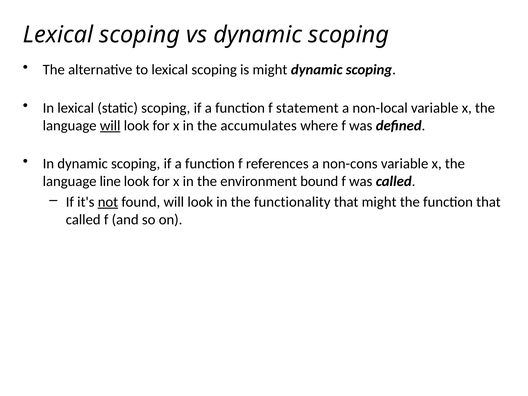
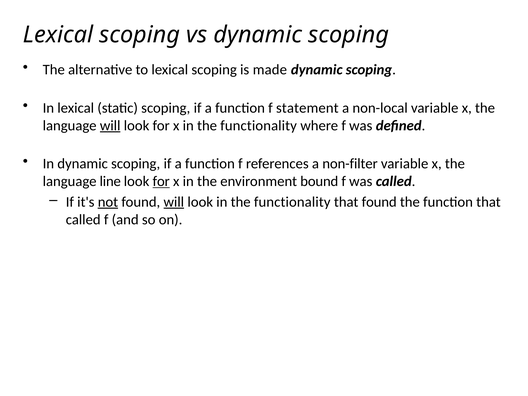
is might: might -> made
x in the accumulates: accumulates -> functionality
non-cons: non-cons -> non-filter
for at (161, 181) underline: none -> present
will at (174, 202) underline: none -> present
that might: might -> found
